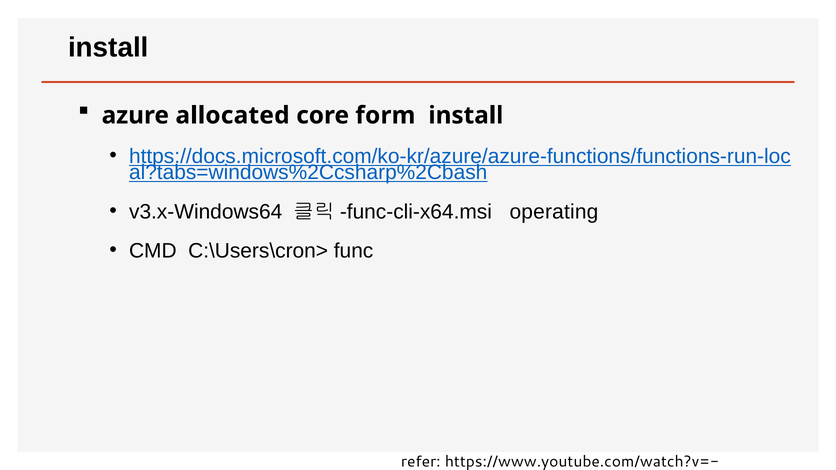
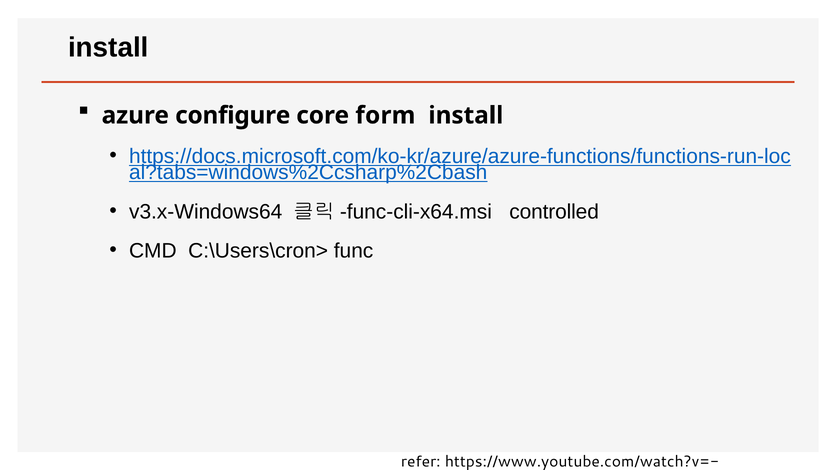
allocated: allocated -> configure
operating: operating -> controlled
